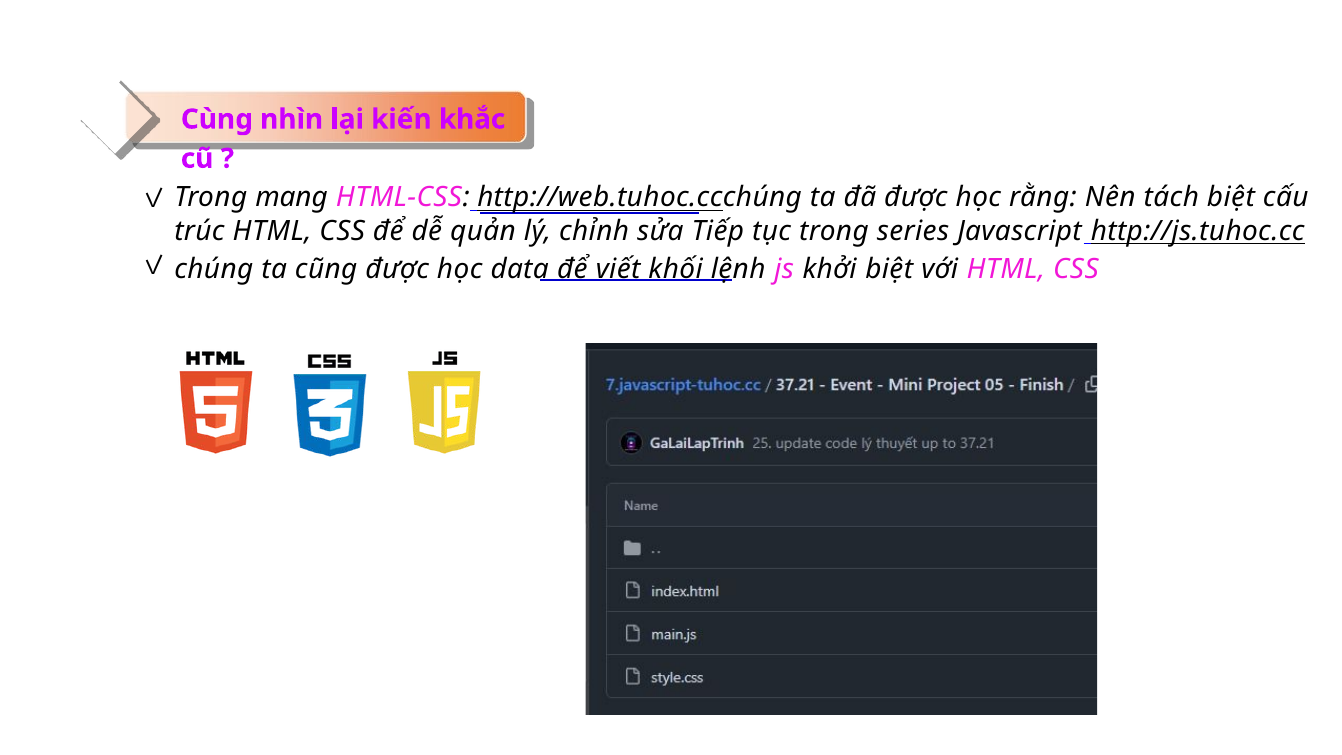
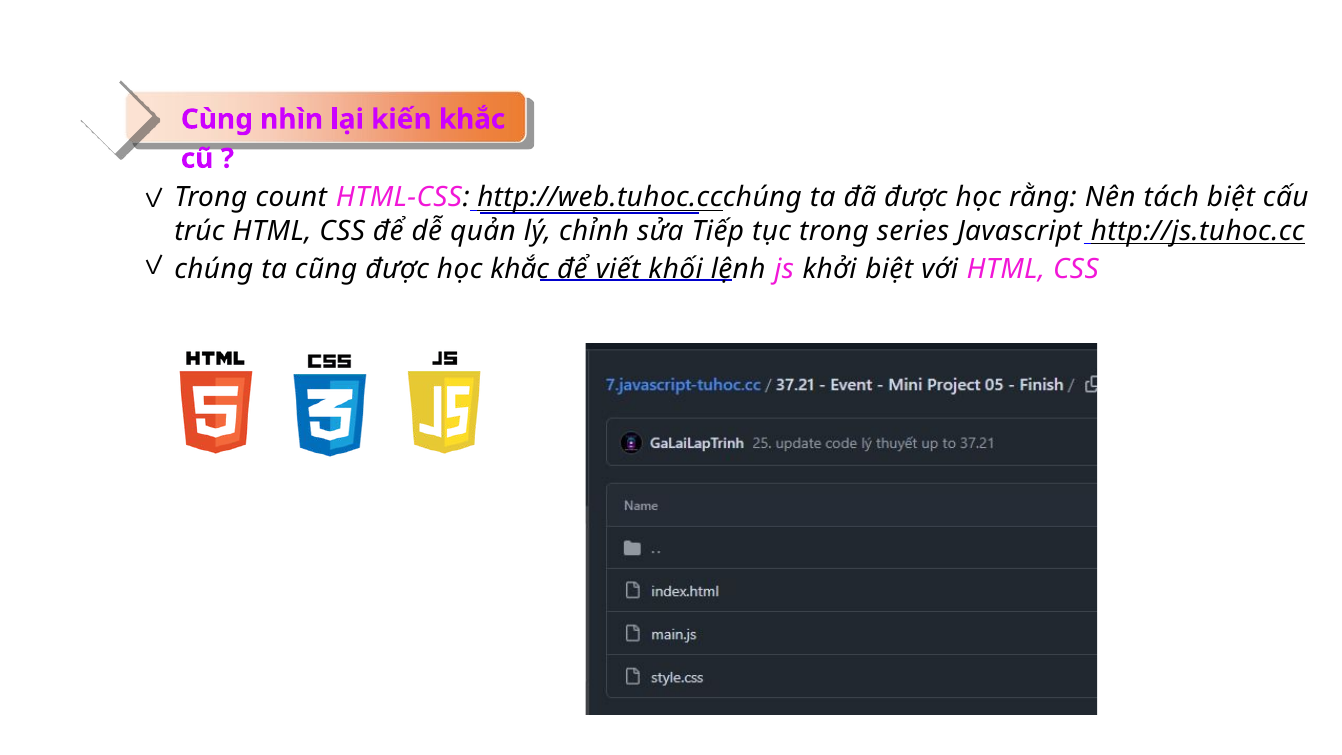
mang: mang -> count
học data: data -> khắc
